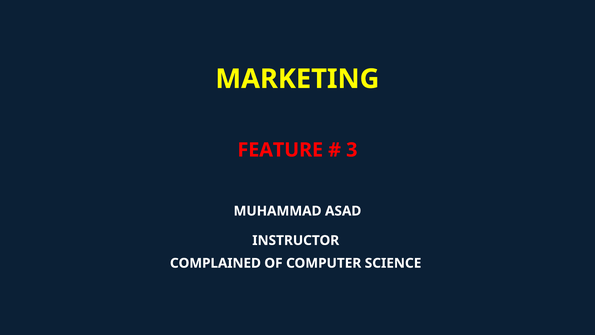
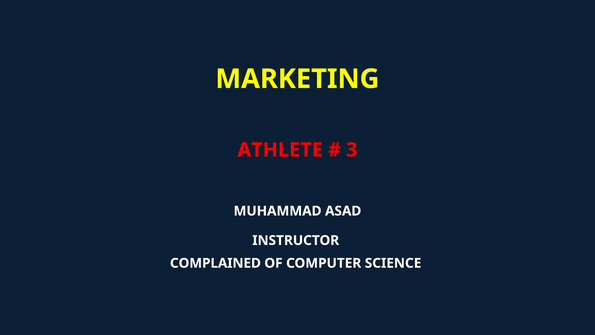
FEATURE: FEATURE -> ATHLETE
